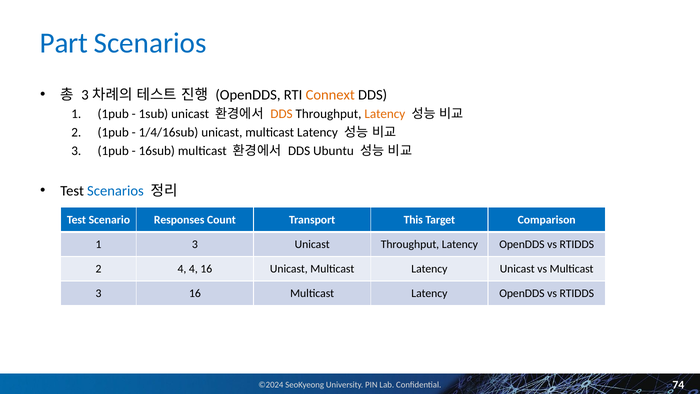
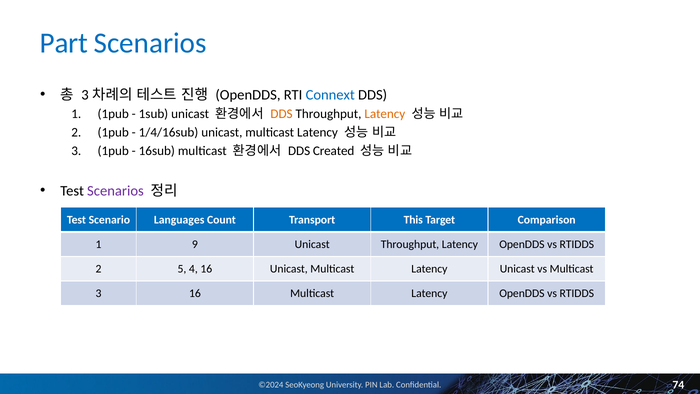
Connext colour: orange -> blue
Ubuntu: Ubuntu -> Created
Scenarios at (115, 191) colour: blue -> purple
Responses: Responses -> Languages
1 3: 3 -> 9
2 4: 4 -> 5
